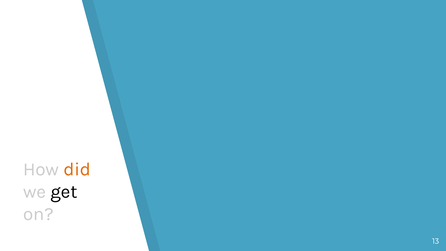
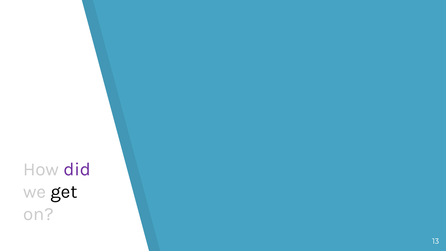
did colour: orange -> purple
